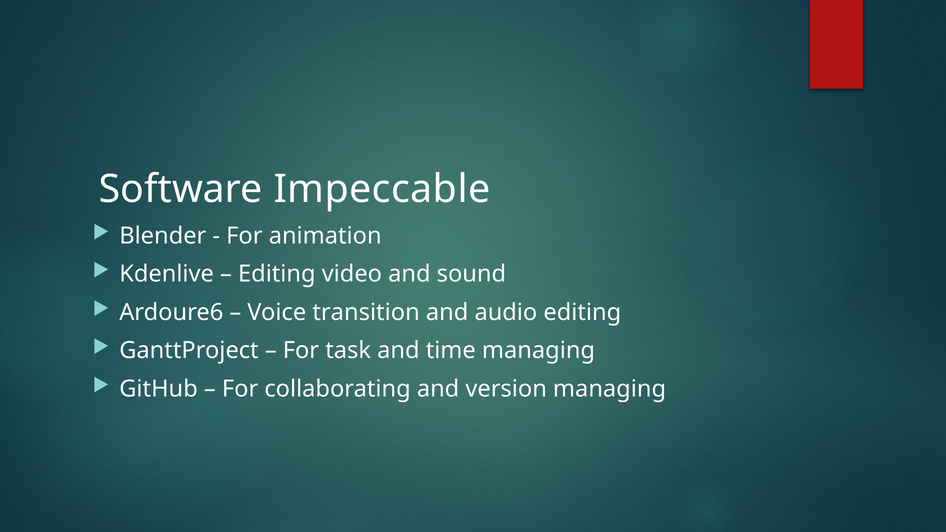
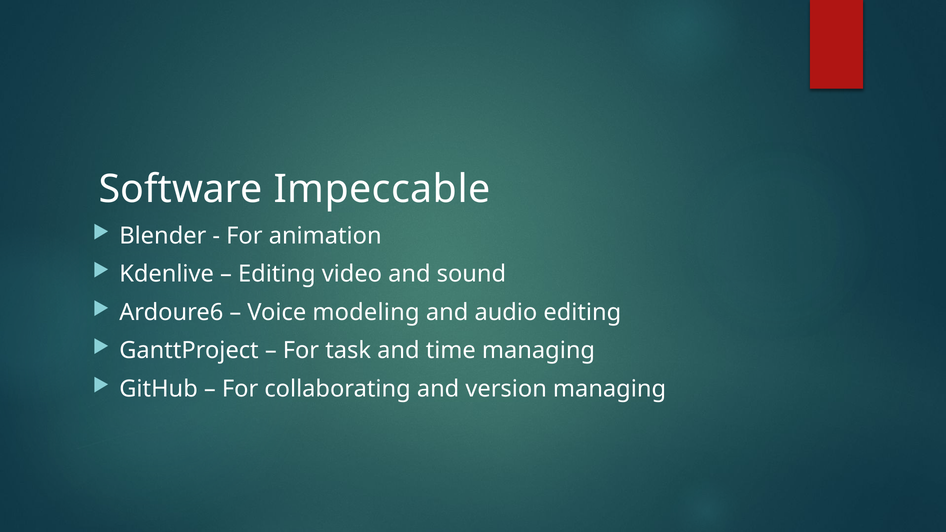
transition: transition -> modeling
